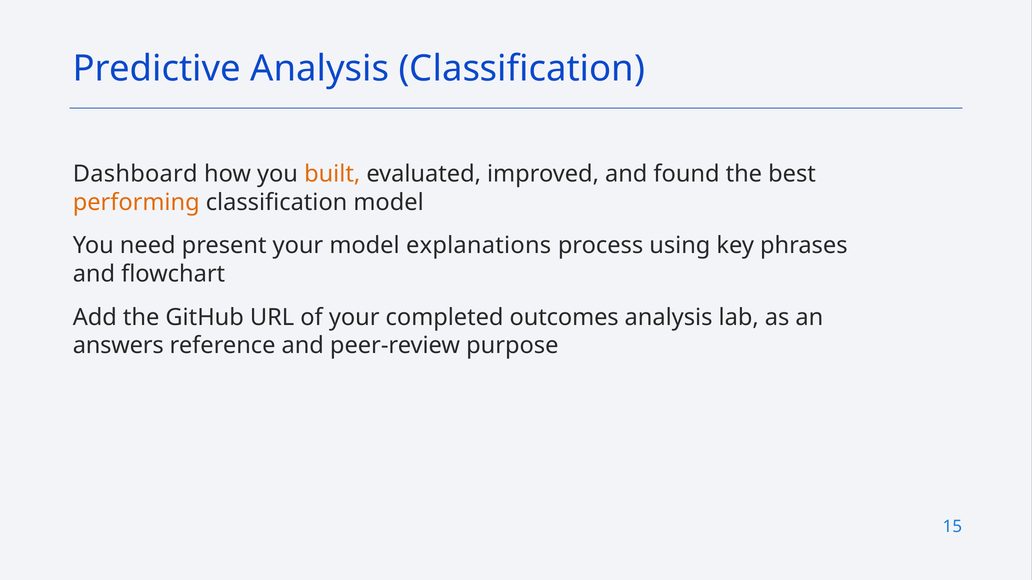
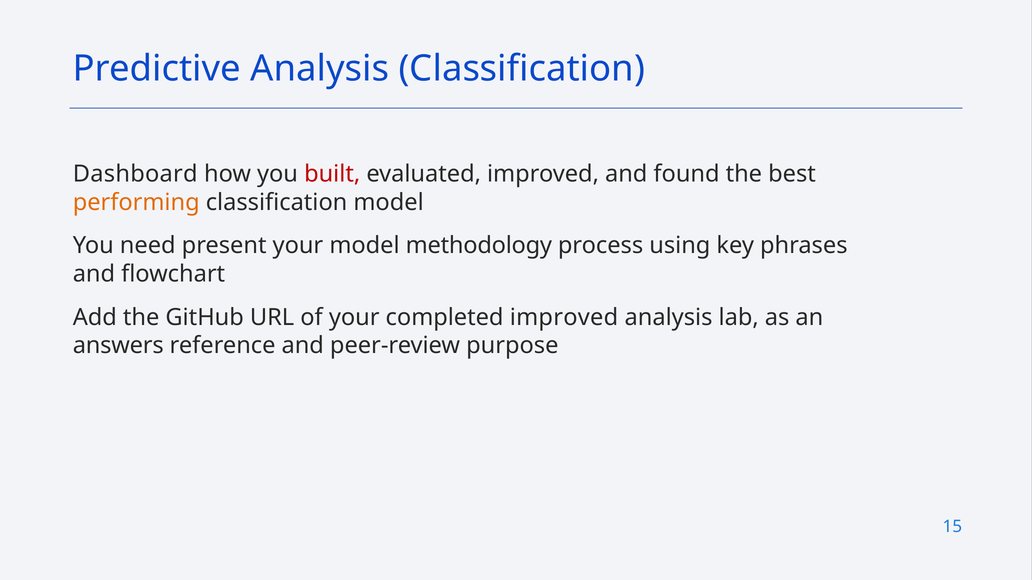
built colour: orange -> red
explanations: explanations -> methodology
completed outcomes: outcomes -> improved
